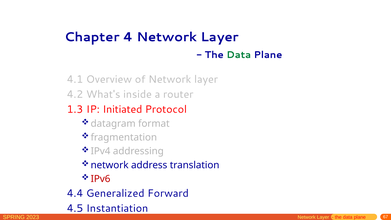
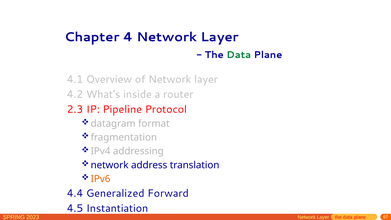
1.3: 1.3 -> 2.3
Initiated: Initiated -> Pipeline
IPv6 colour: red -> orange
